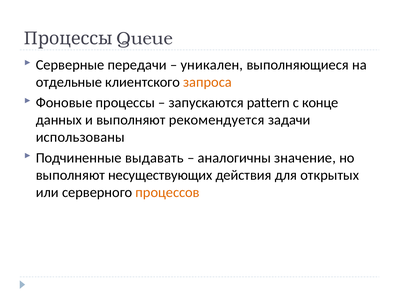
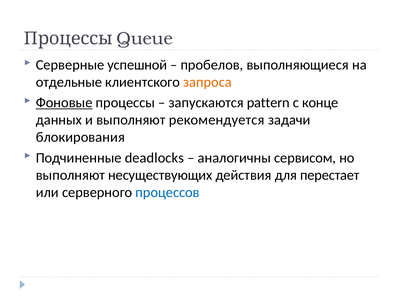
передачи: передачи -> успешной
уникален: уникален -> пробелов
Фоновые underline: none -> present
использованы: использованы -> блокирования
выдавать: выдавать -> deadlocks
значение: значение -> сервисом
открытых: открытых -> перестает
процессов colour: orange -> blue
